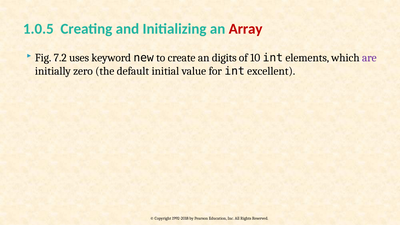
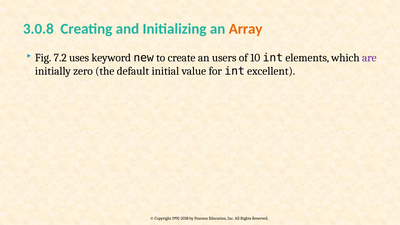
1.0.5: 1.0.5 -> 3.0.8
Array colour: red -> orange
digits: digits -> users
